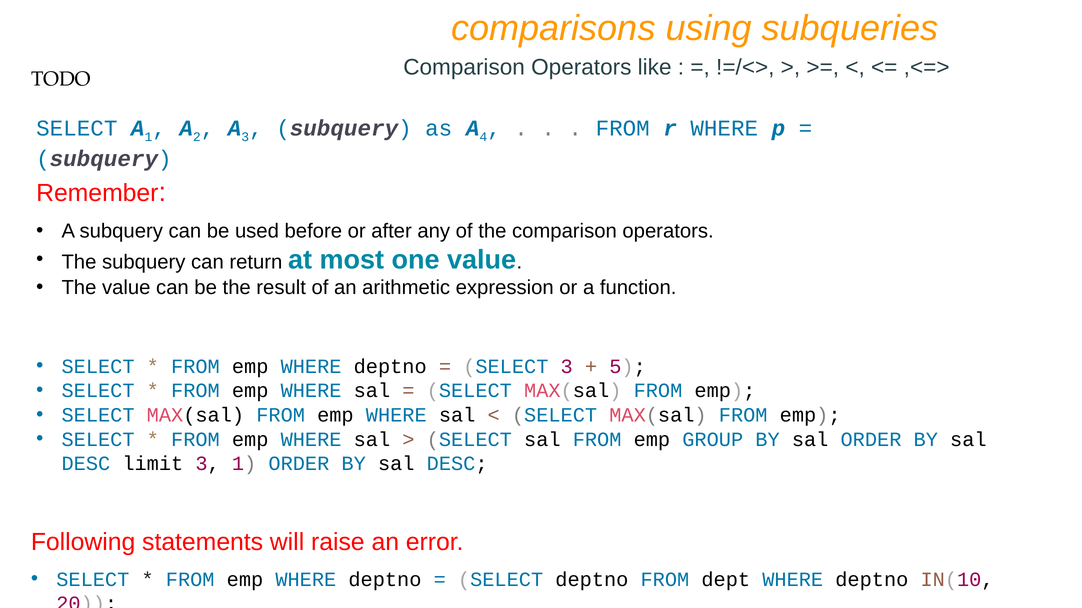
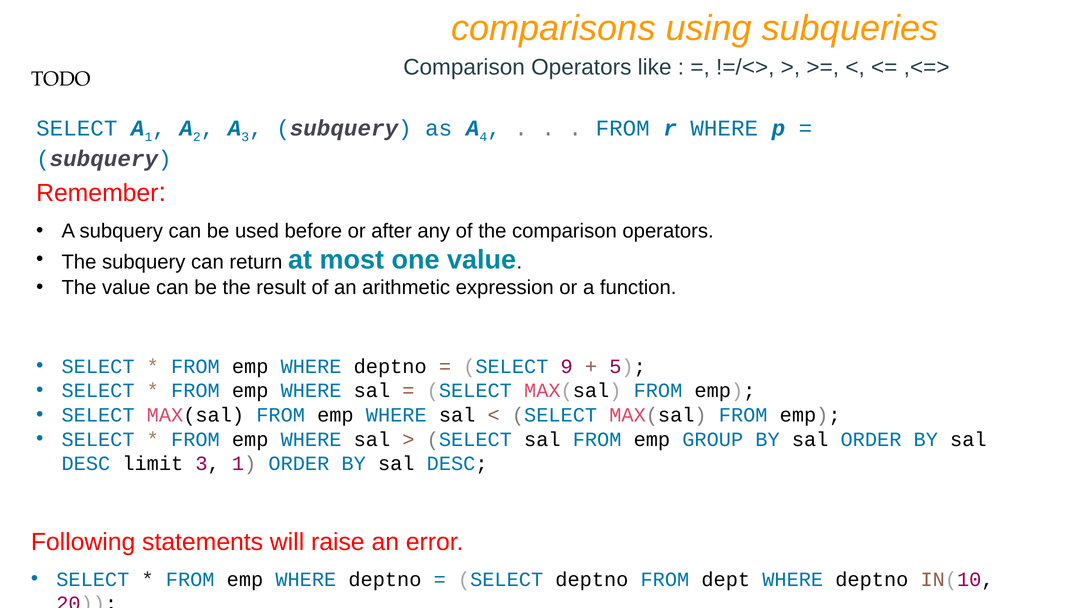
SELECT 3: 3 -> 9
